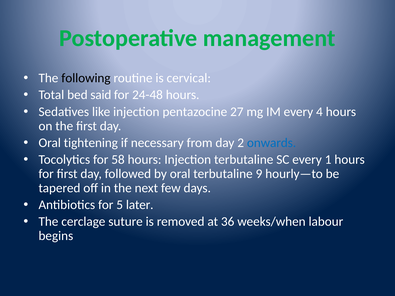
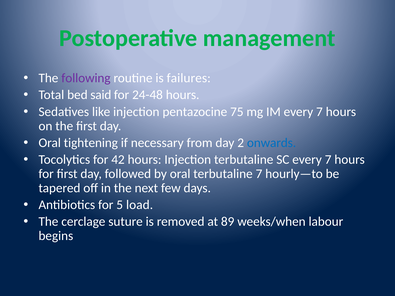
following colour: black -> purple
cervical: cervical -> failures
27: 27 -> 75
IM every 4: 4 -> 7
58: 58 -> 42
SC every 1: 1 -> 7
terbutaline 9: 9 -> 7
later: later -> load
36: 36 -> 89
